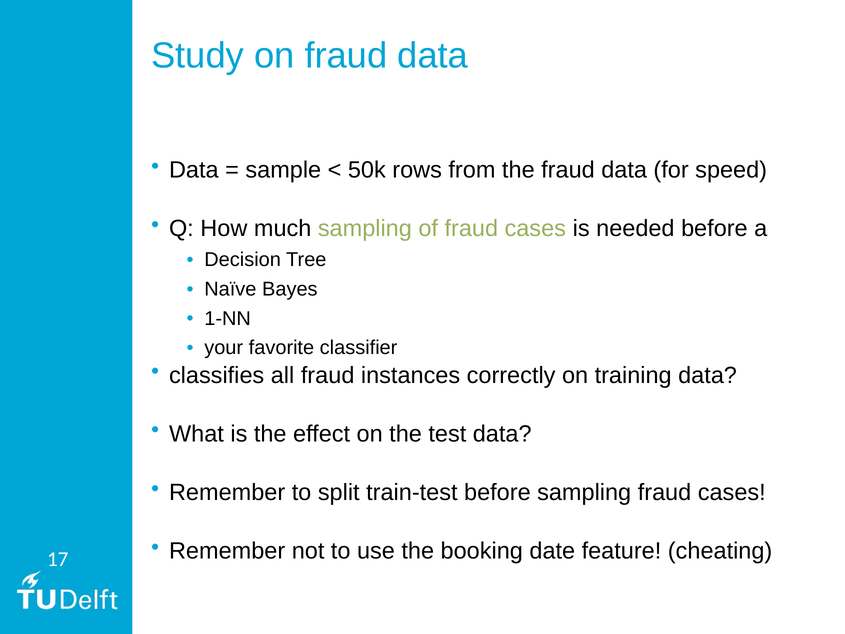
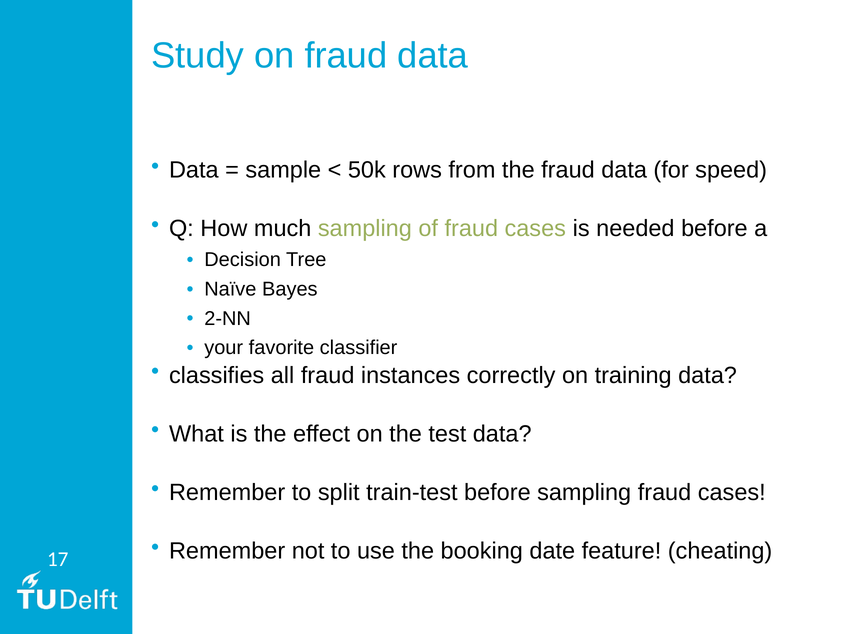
1-NN: 1-NN -> 2-NN
